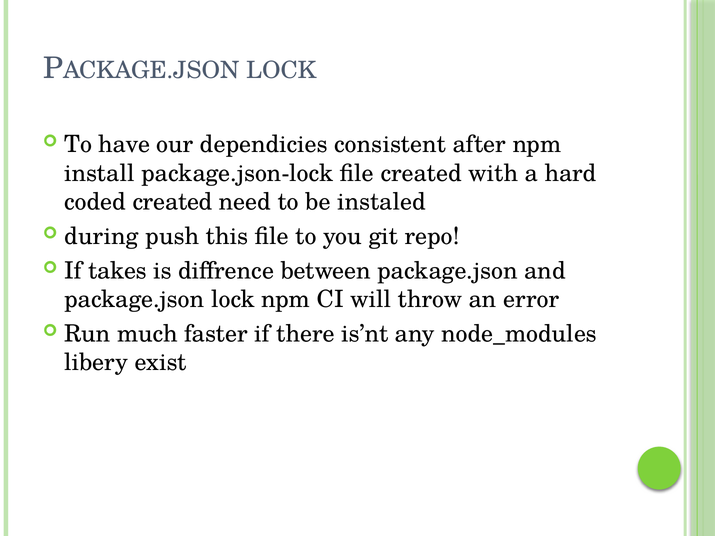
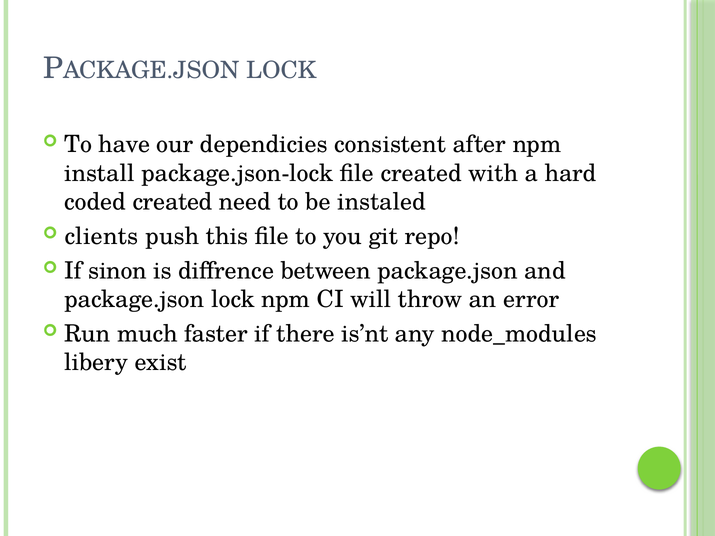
during: during -> clients
takes: takes -> sinon
